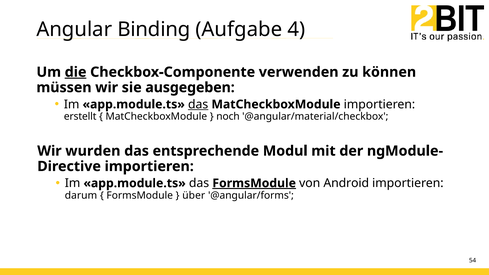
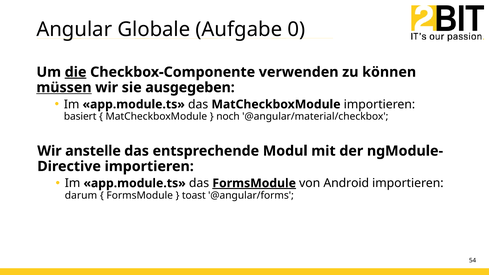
Binding: Binding -> Globale
4: 4 -> 0
müssen underline: none -> present
das at (198, 104) underline: present -> none
erstellt: erstellt -> basiert
wurden: wurden -> anstelle
über: über -> toast
